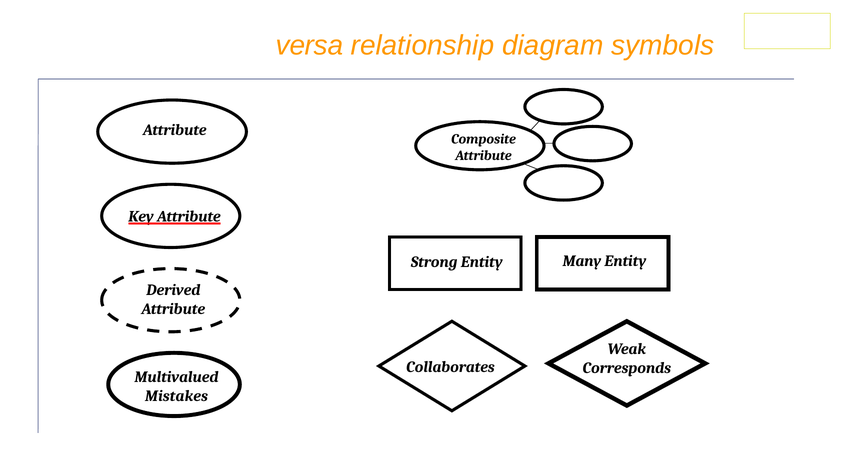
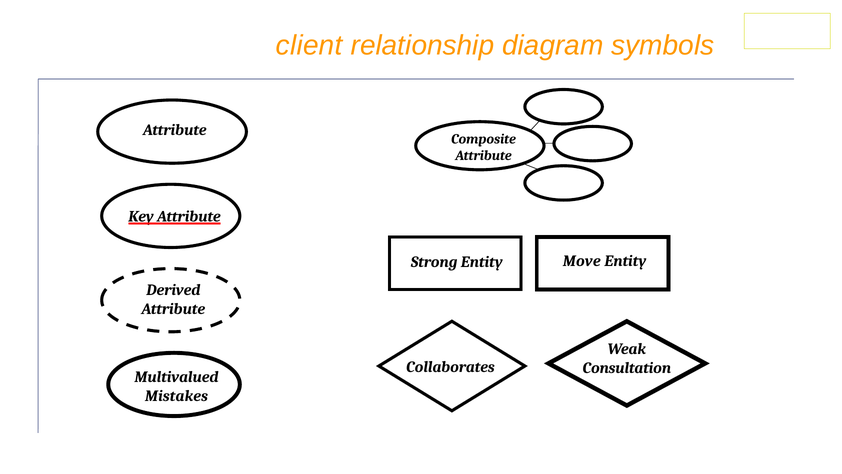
versa: versa -> client
Many: Many -> Move
Corresponds: Corresponds -> Consultation
